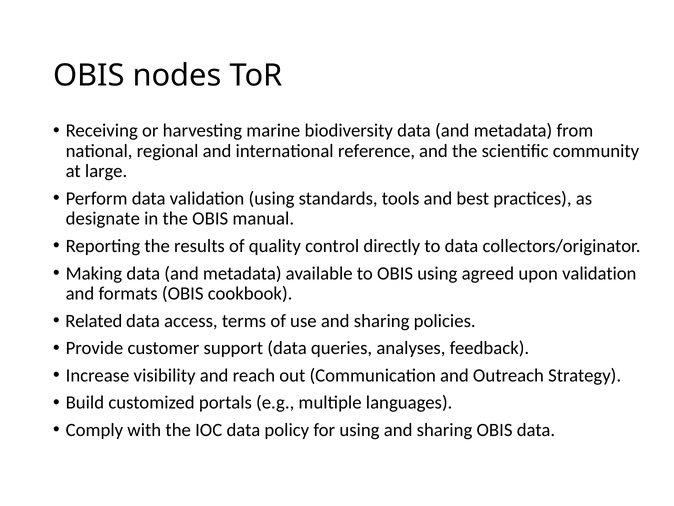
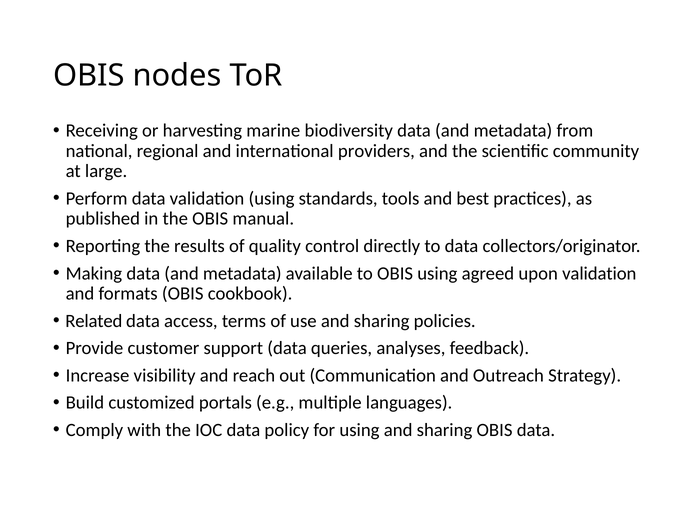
reference: reference -> providers
designate: designate -> published
